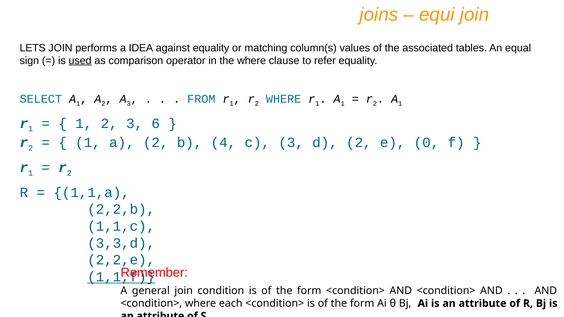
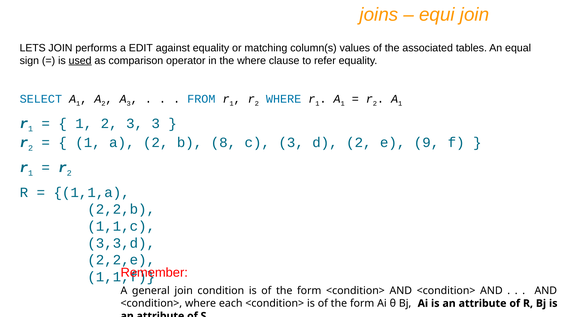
IDEA: IDEA -> EDIT
3 6: 6 -> 3
4: 4 -> 8
0: 0 -> 9
1,1,f underline: present -> none
